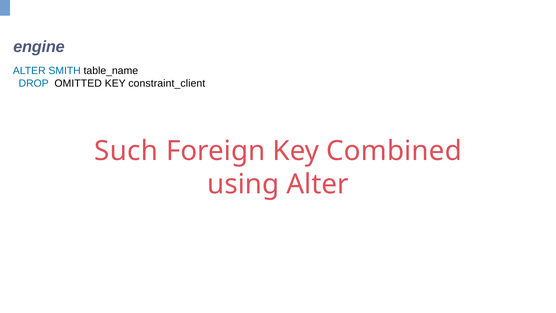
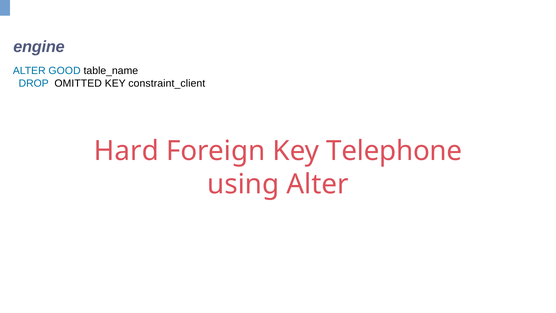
SMITH: SMITH -> GOOD
Such: Such -> Hard
Combined: Combined -> Telephone
